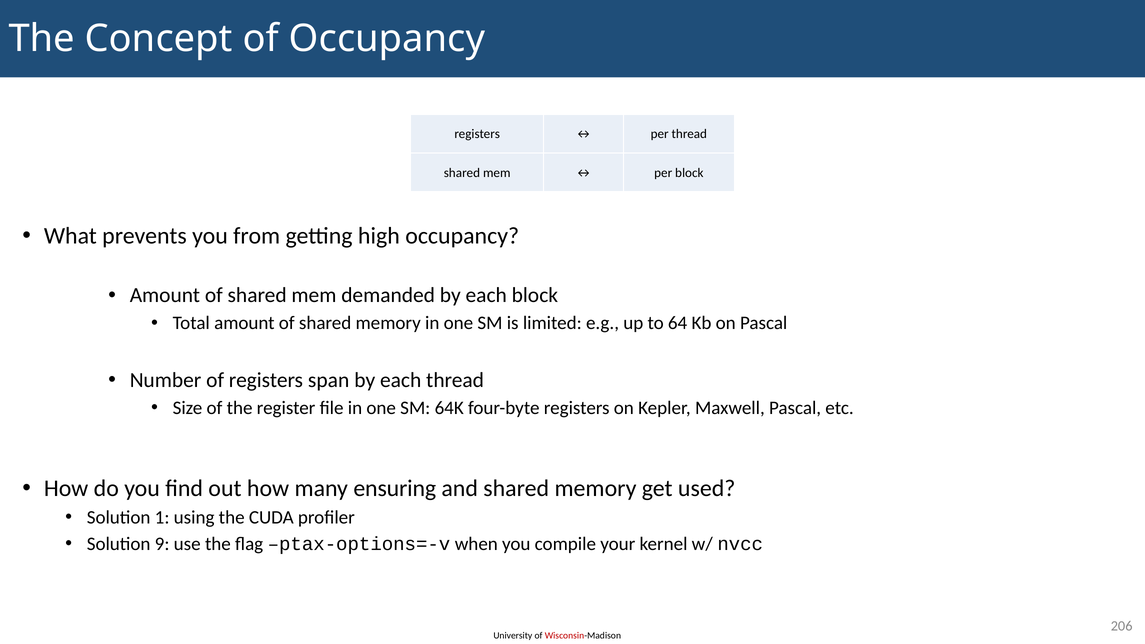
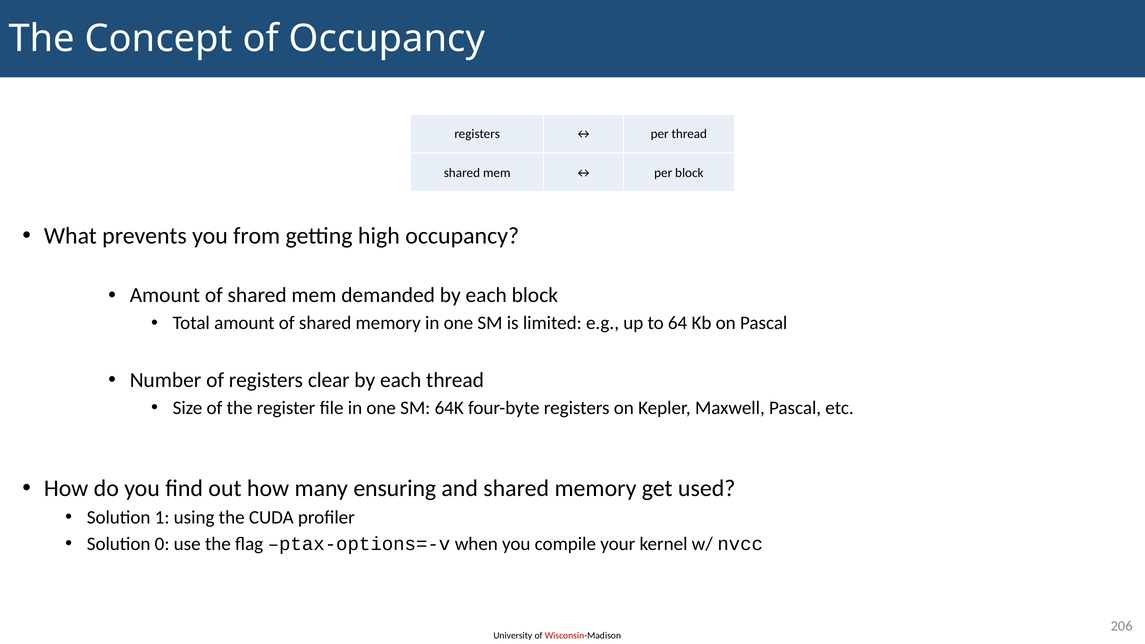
span: span -> clear
9: 9 -> 0
